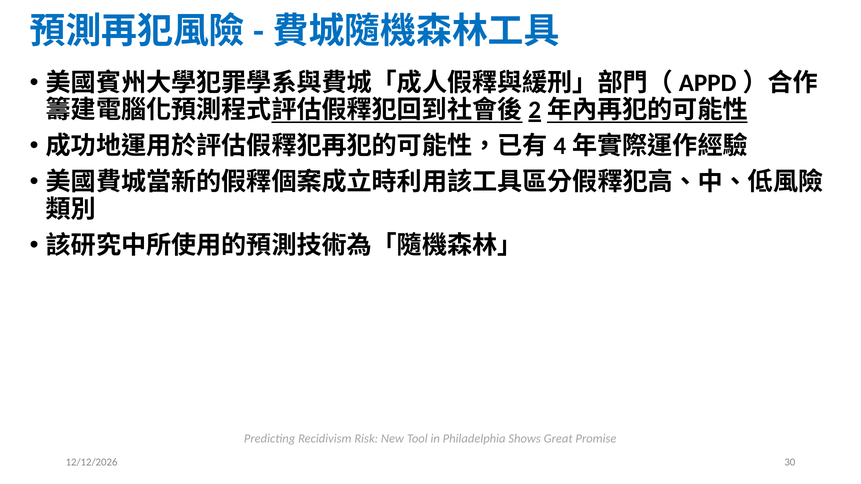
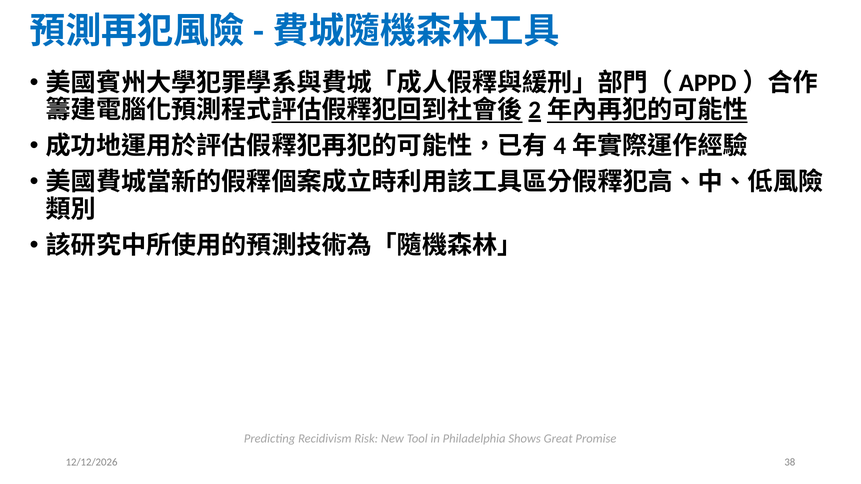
30: 30 -> 38
